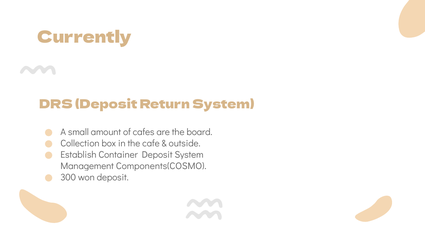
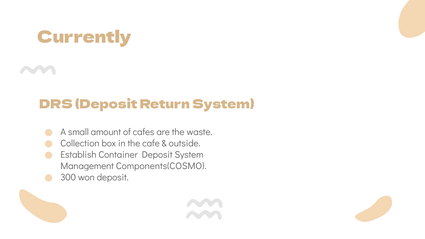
board: board -> waste
